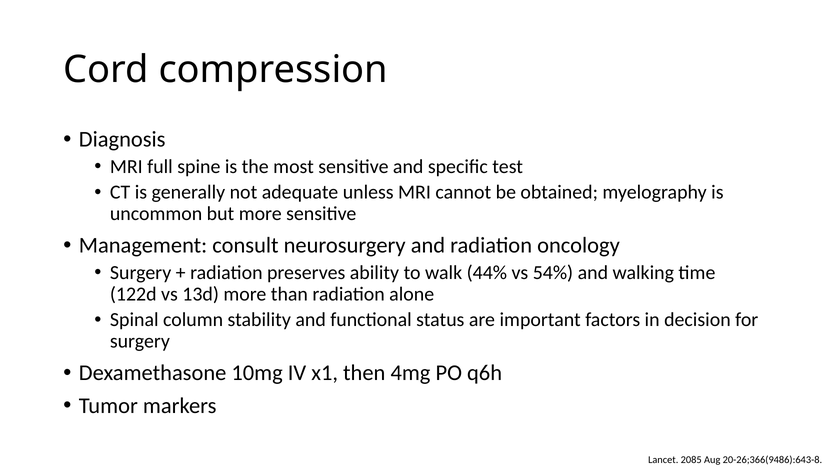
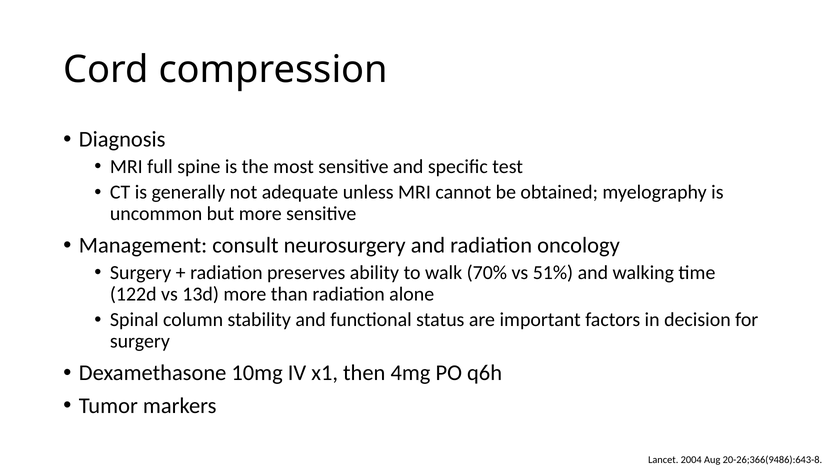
44%: 44% -> 70%
54%: 54% -> 51%
2085: 2085 -> 2004
